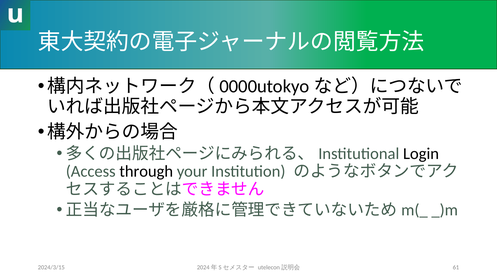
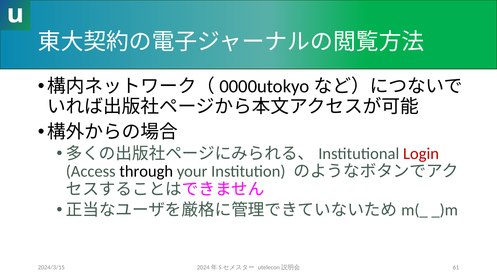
Login colour: black -> red
